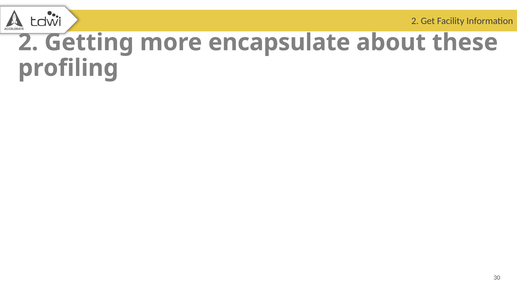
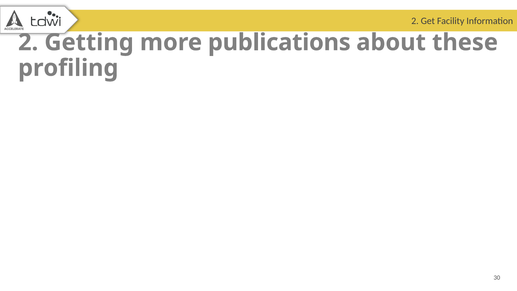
encapsulate: encapsulate -> publications
